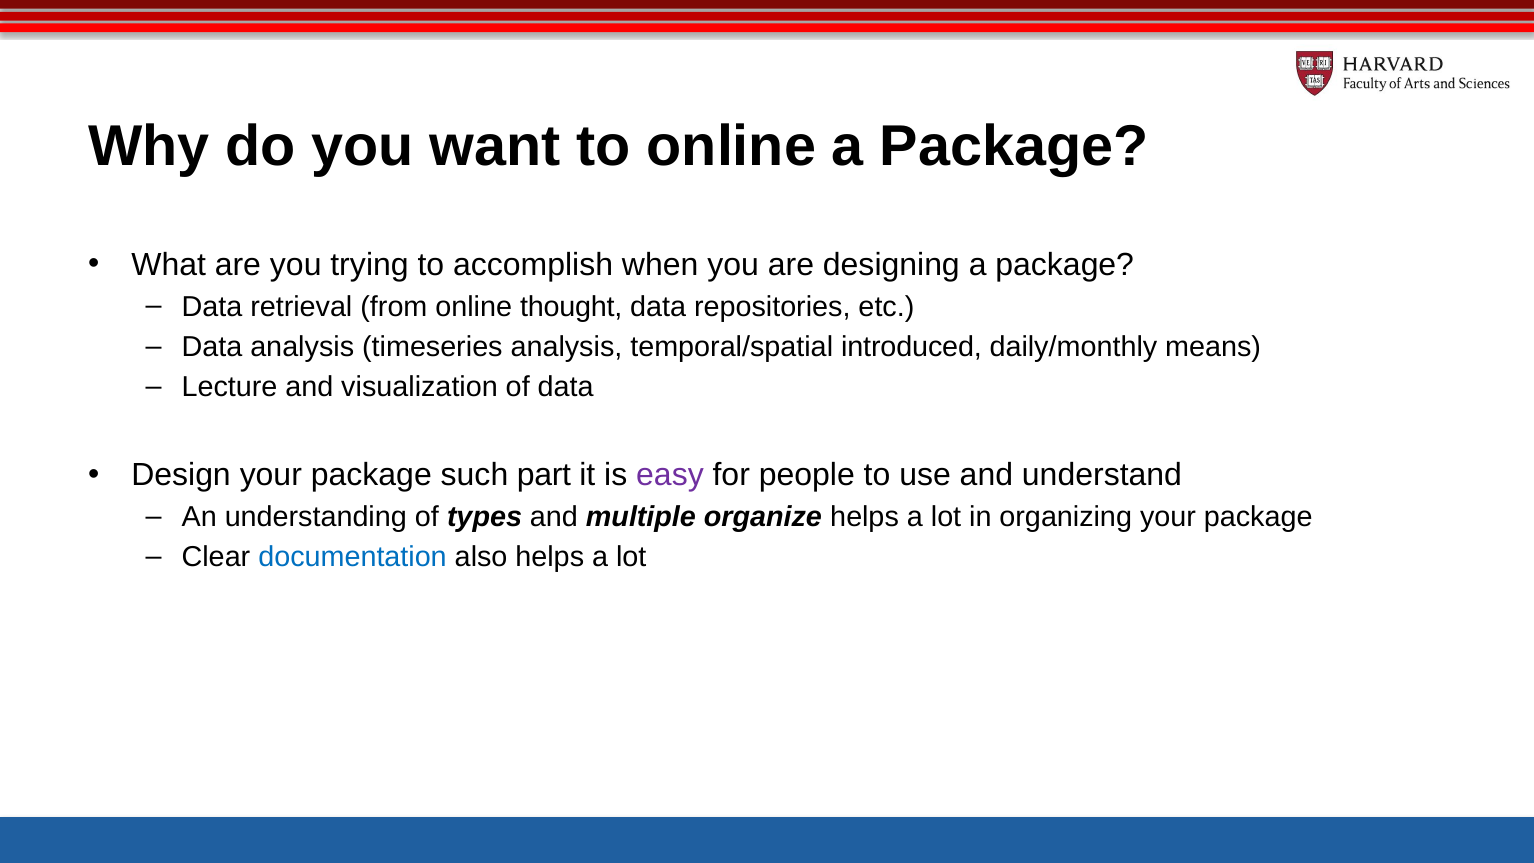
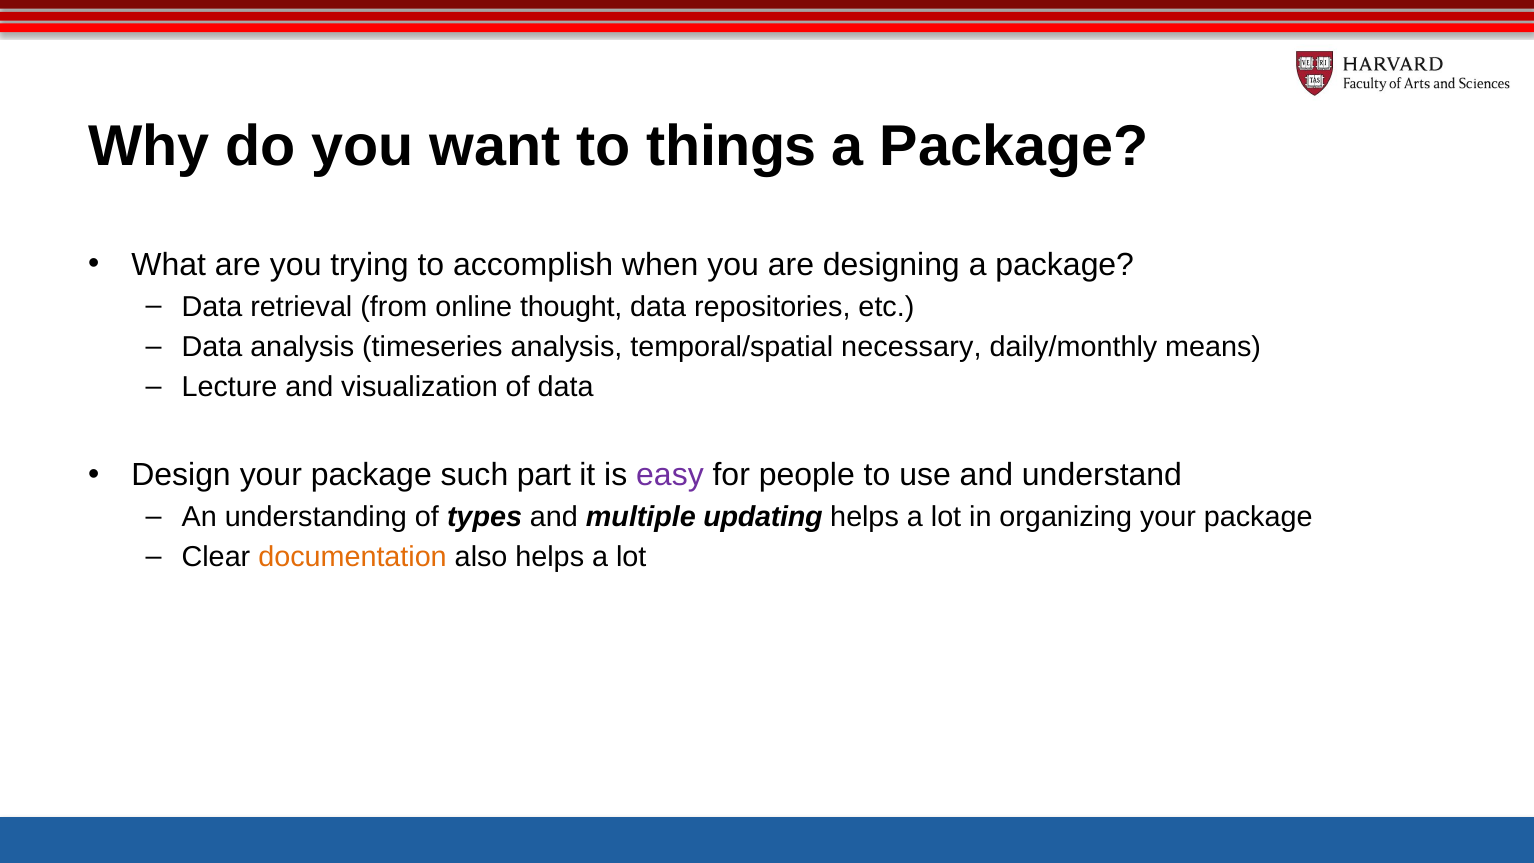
to online: online -> things
introduced: introduced -> necessary
organize: organize -> updating
documentation colour: blue -> orange
